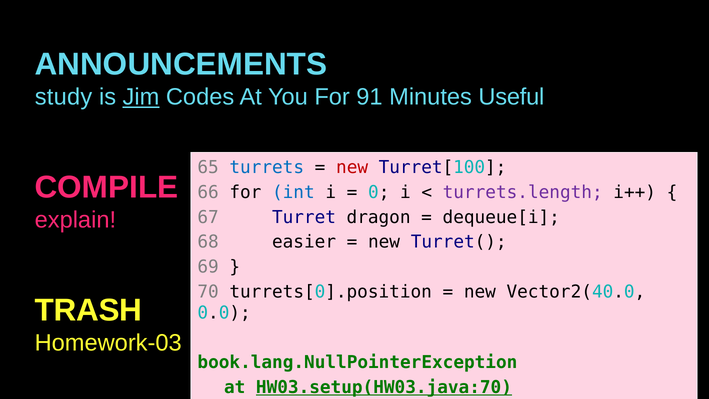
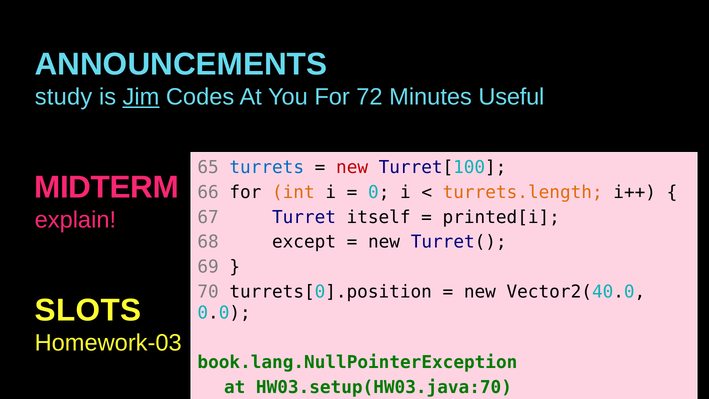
91: 91 -> 72
COMPILE: COMPILE -> MIDTERM
int colour: blue -> orange
turrets.length colour: purple -> orange
dragon: dragon -> itself
dequeue[i: dequeue[i -> printed[i
easier: easier -> except
TRASH: TRASH -> SLOTS
HW03.setup(HW03.java:70 underline: present -> none
